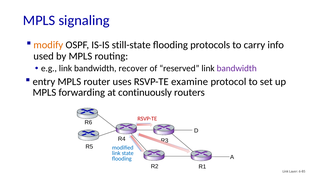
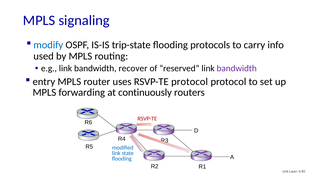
modify colour: orange -> blue
still-state: still-state -> trip-state
RSVP-TE examine: examine -> protocol
